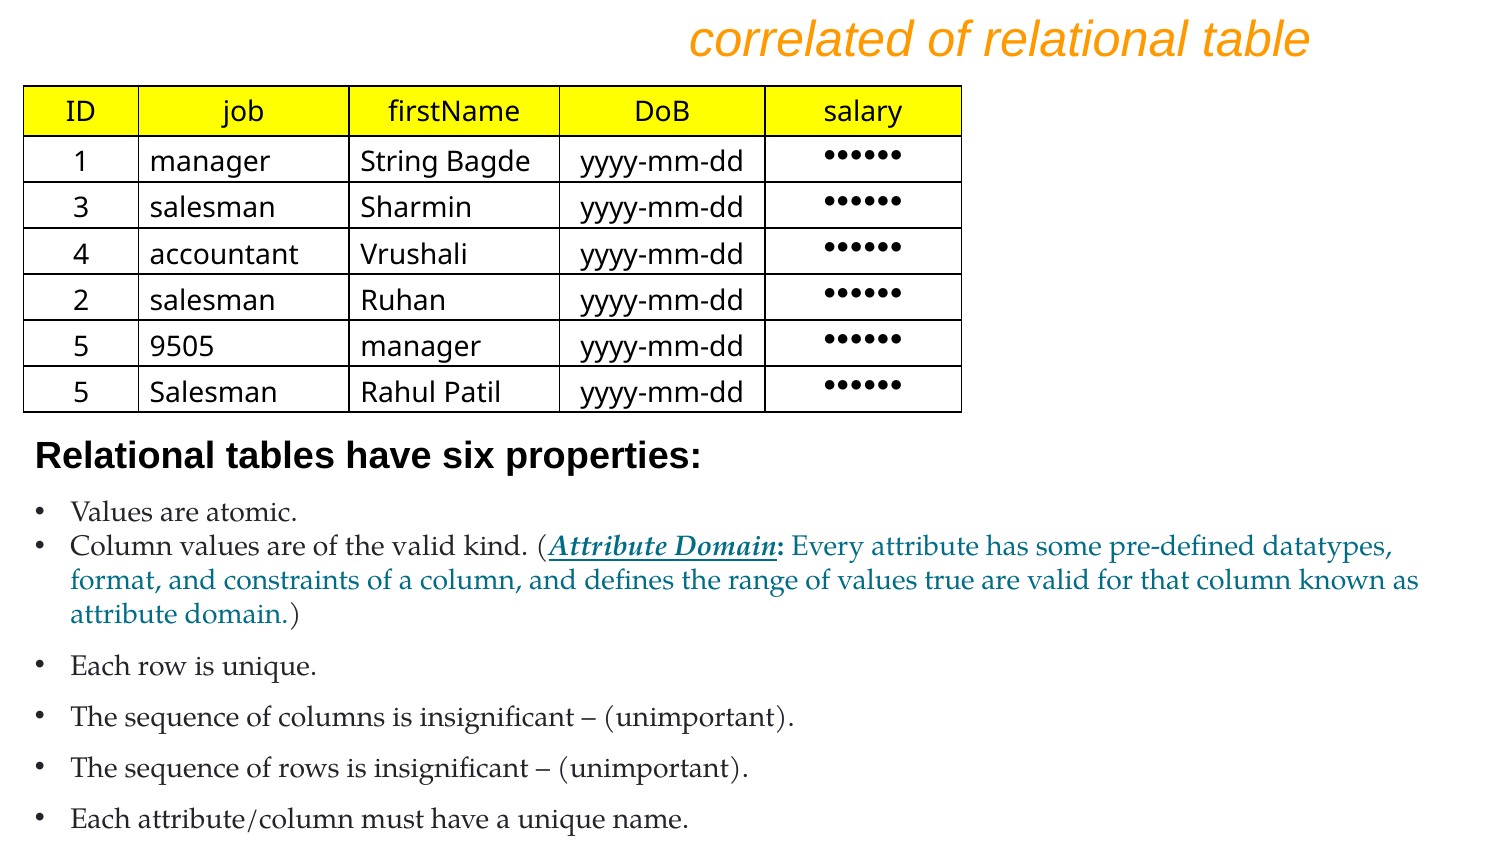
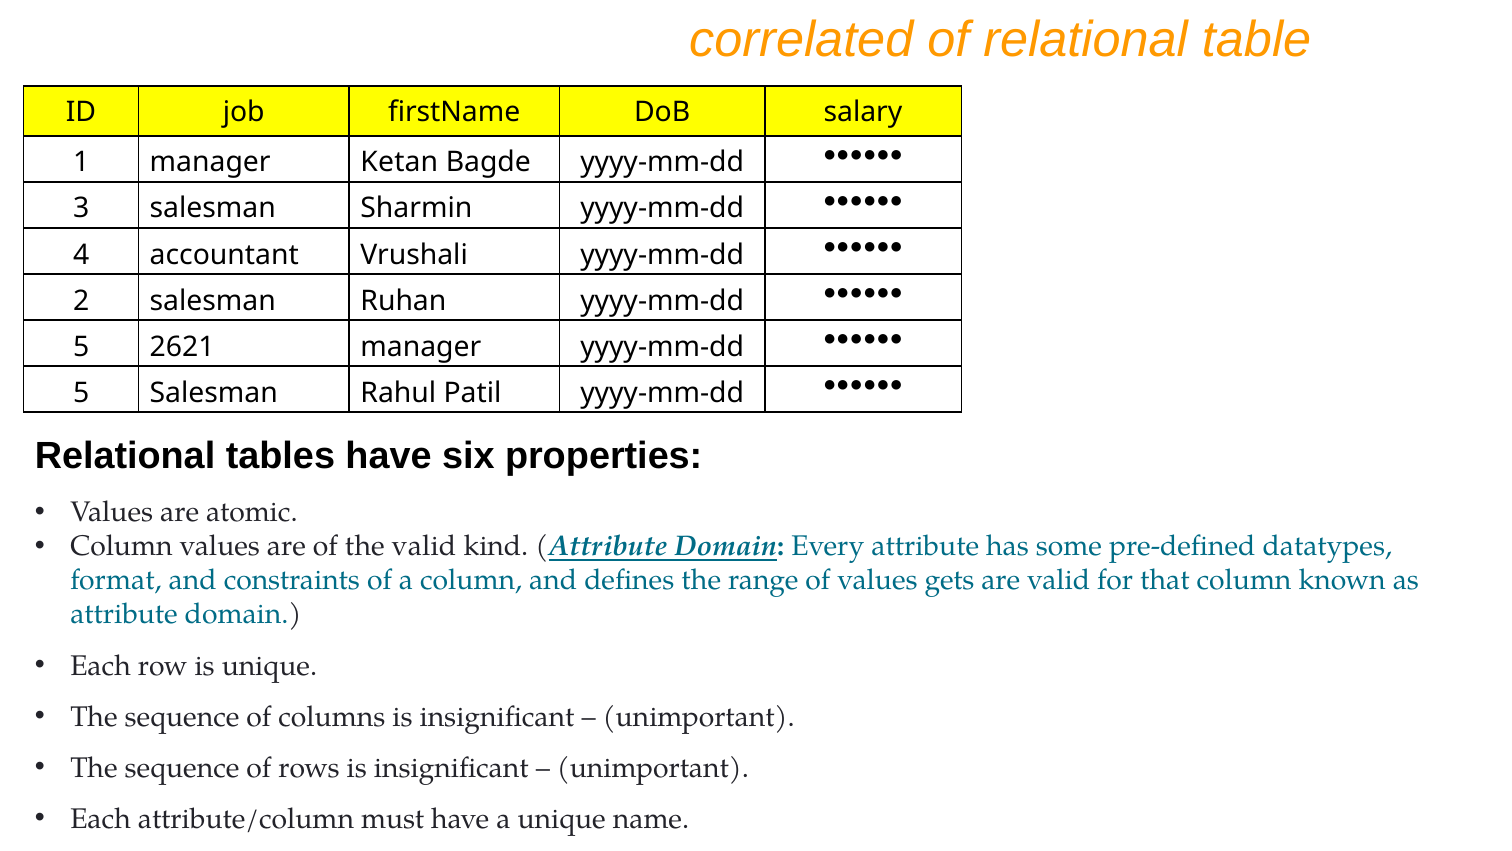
String: String -> Ketan
9505: 9505 -> 2621
true: true -> gets
